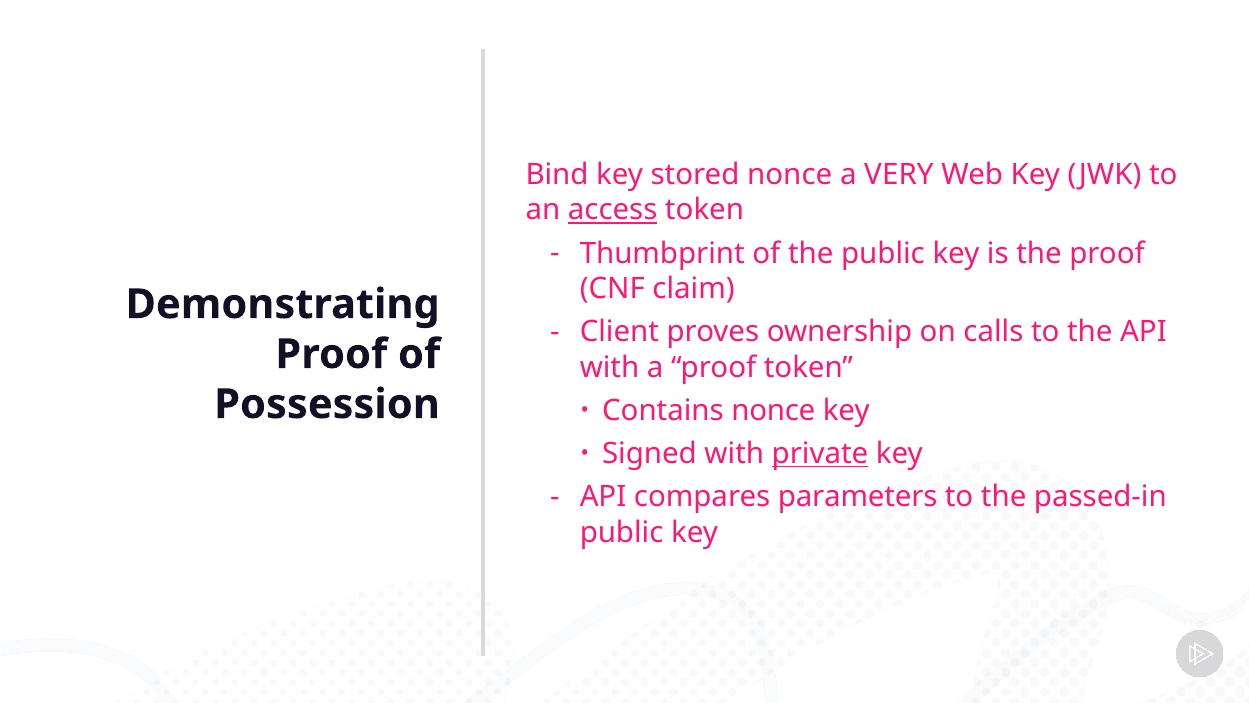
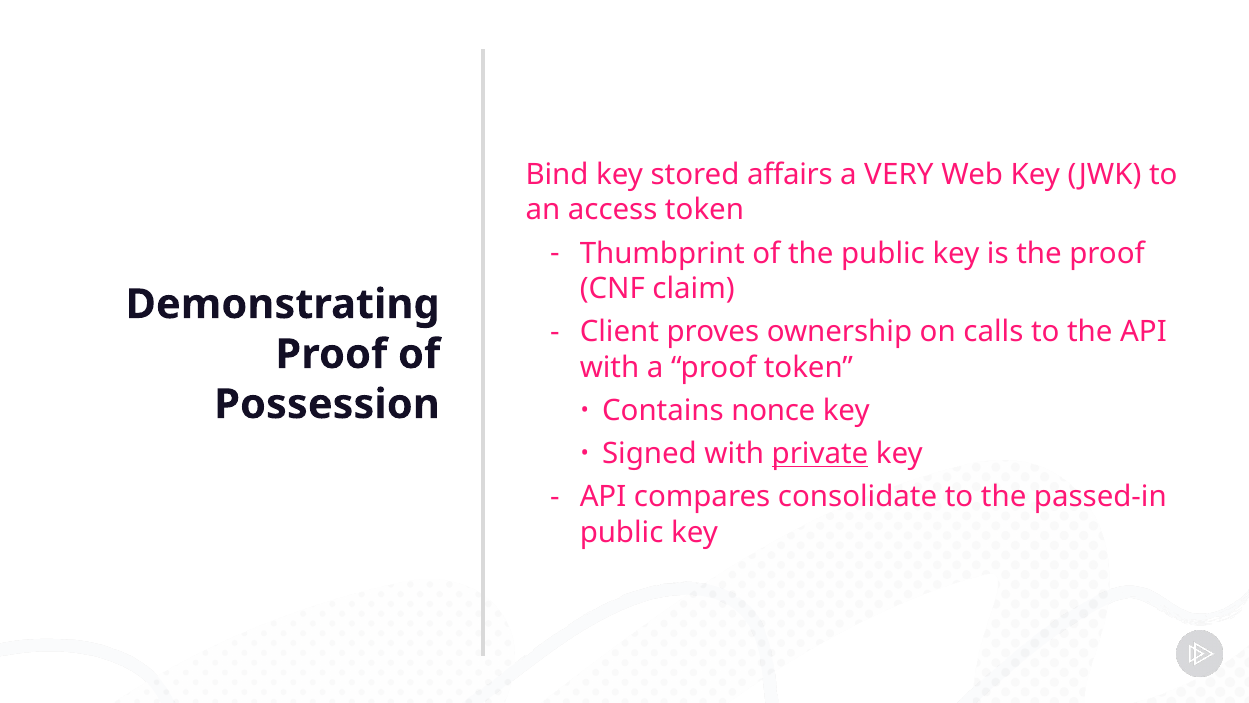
stored nonce: nonce -> affairs
access underline: present -> none
parameters: parameters -> consolidate
